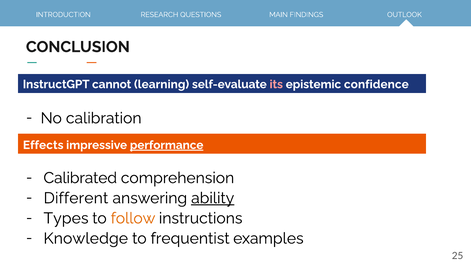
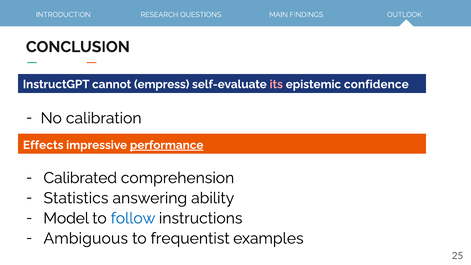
learning: learning -> empress
Different: Different -> Statistics
ability underline: present -> none
Types: Types -> Model
follow colour: orange -> blue
Knowledge: Knowledge -> Ambiguous
